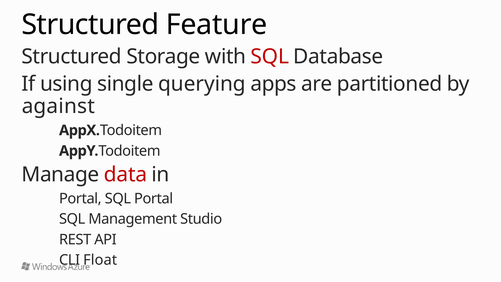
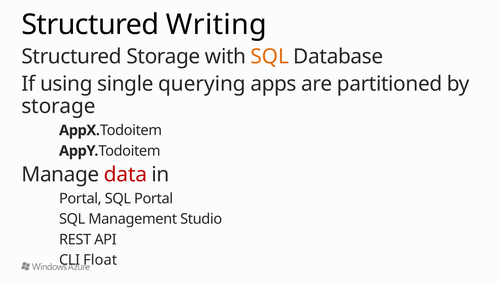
Feature: Feature -> Writing
SQL at (270, 57) colour: red -> orange
against at (58, 106): against -> storage
